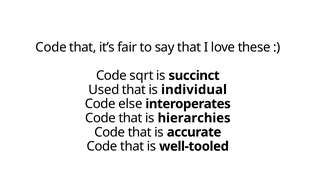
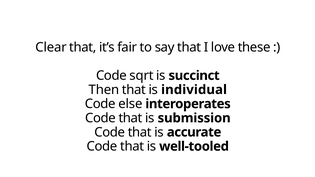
Code at (51, 47): Code -> Clear
Used: Used -> Then
hierarchies: hierarchies -> submission
